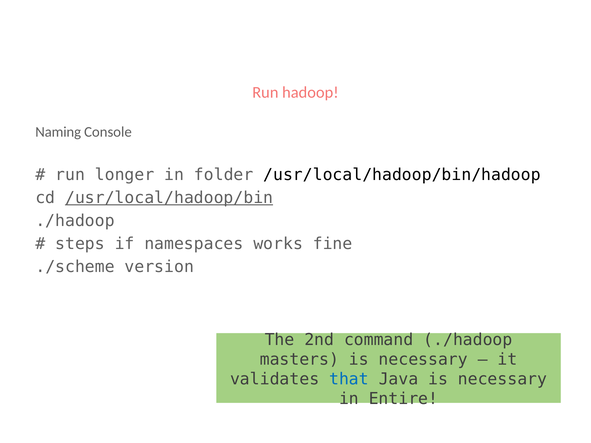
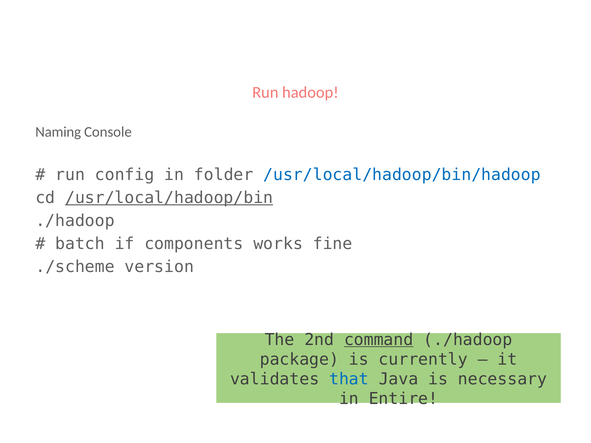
longer: longer -> config
/usr/local/hadoop/bin/hadoop colour: black -> blue
steps: steps -> batch
namespaces: namespaces -> components
command underline: none -> present
masters: masters -> package
necessary at (423, 360): necessary -> currently
